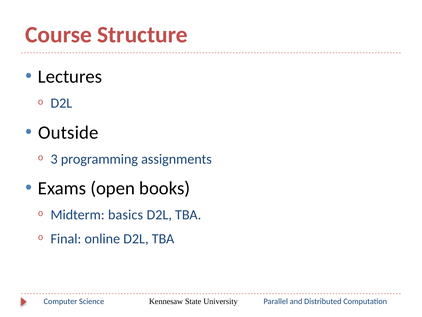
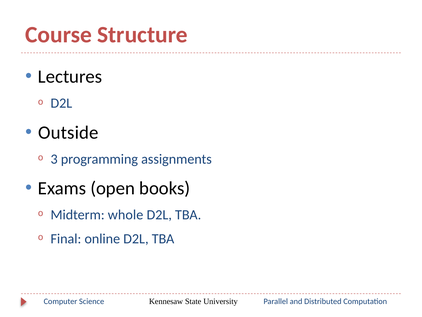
basics: basics -> whole
